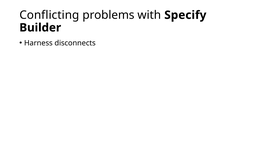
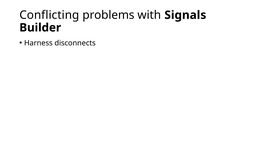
Specify: Specify -> Signals
